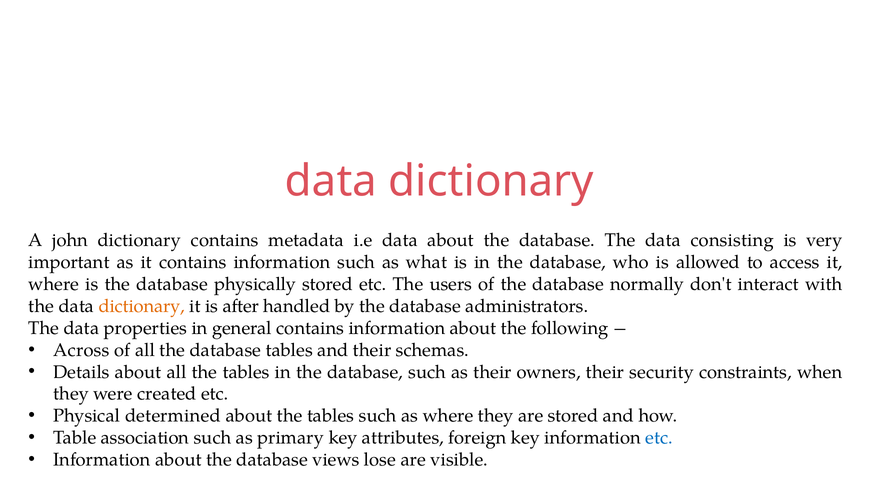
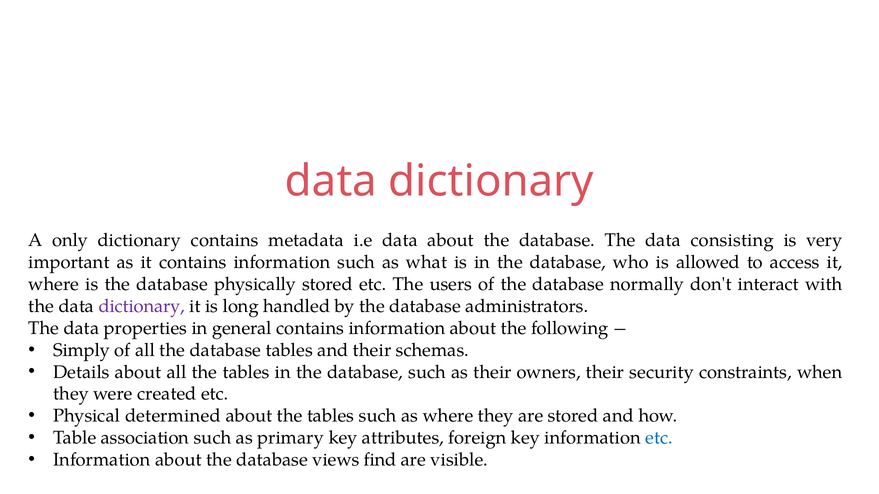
john: john -> only
dictionary at (142, 306) colour: orange -> purple
after: after -> long
Across: Across -> Simply
lose: lose -> find
